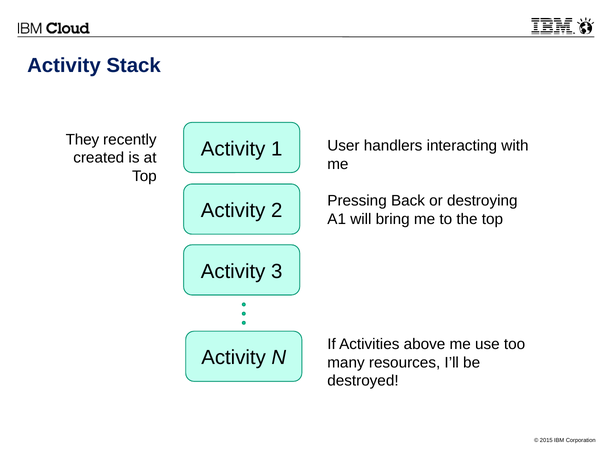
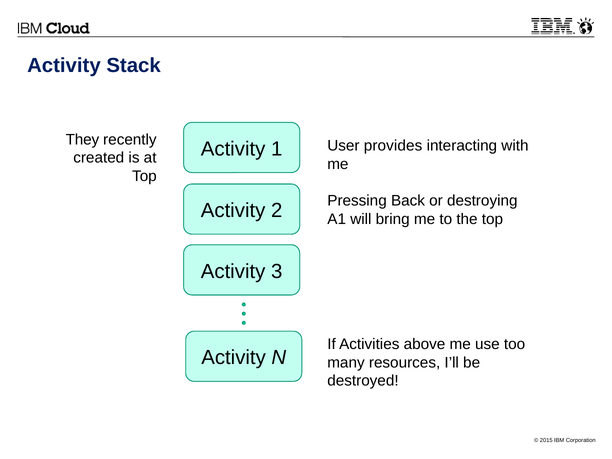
handlers: handlers -> provides
